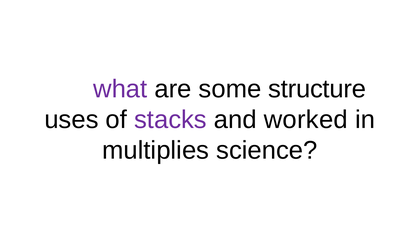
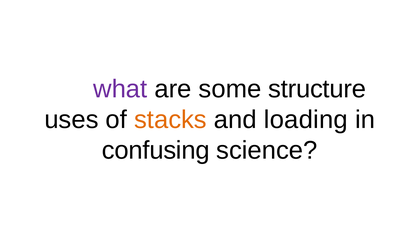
stacks colour: purple -> orange
worked: worked -> loading
multiplies: multiplies -> confusing
